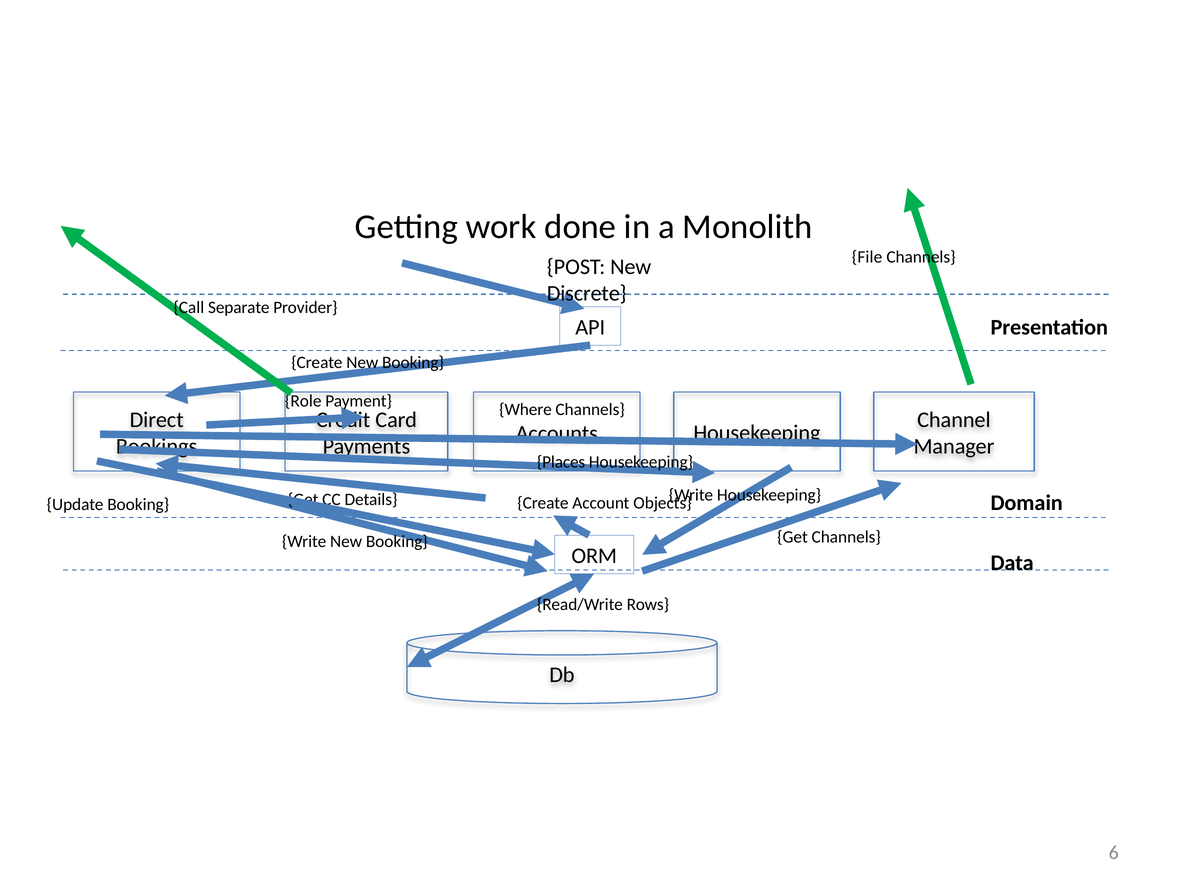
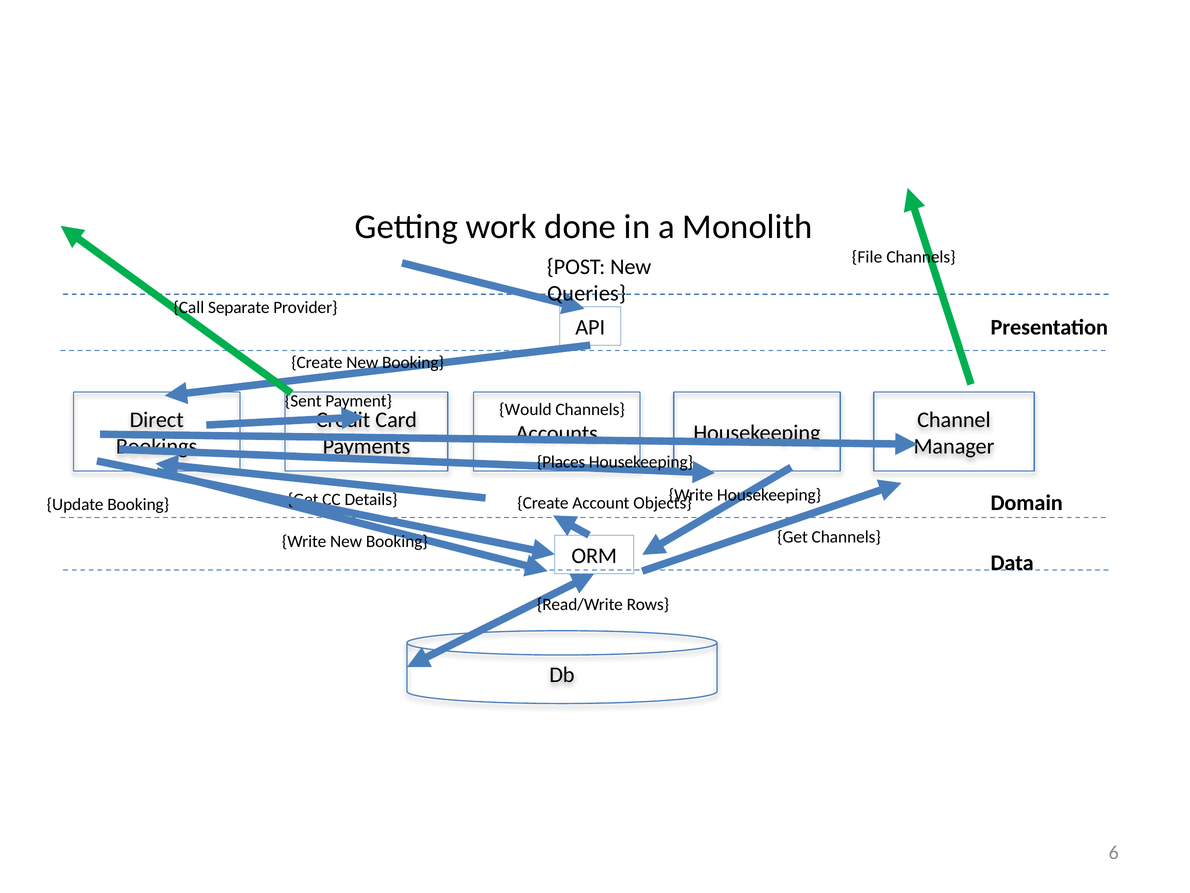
Discrete: Discrete -> Queries
Role: Role -> Sent
Where: Where -> Would
